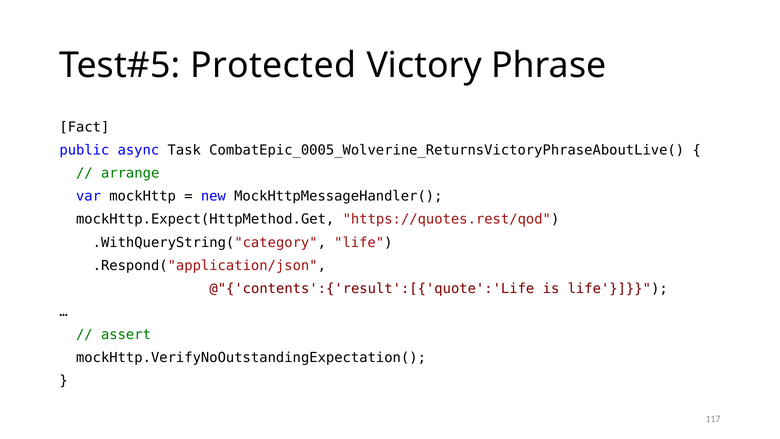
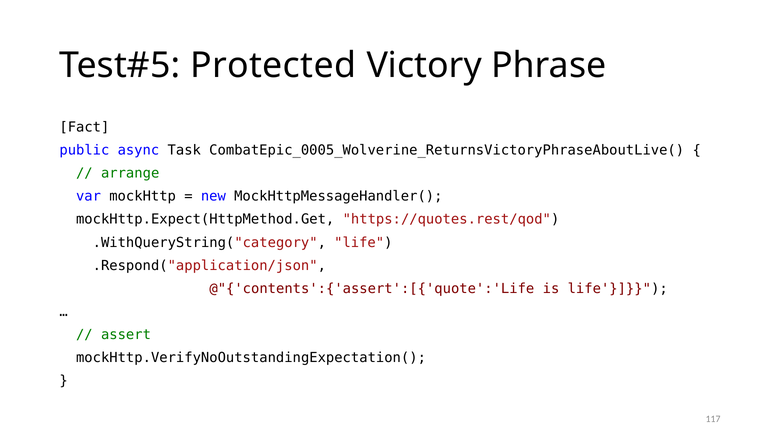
@"{'contents':{'result':[{'quote':'Life: @"{'contents':{'result':[{'quote':'Life -> @"{'contents':{'assert':[{'quote':'Life
